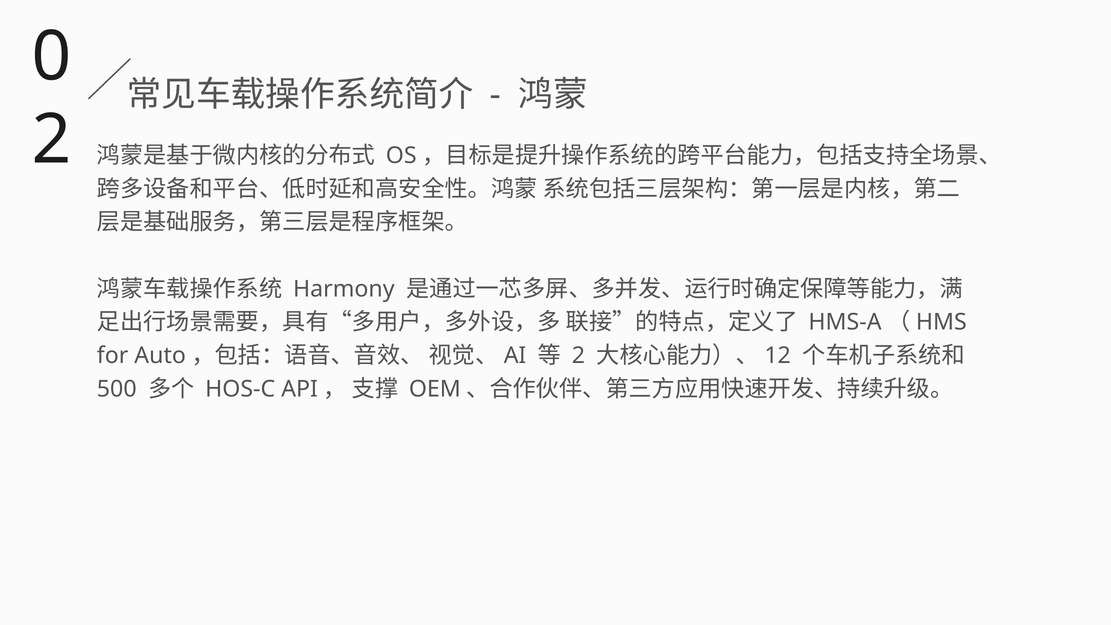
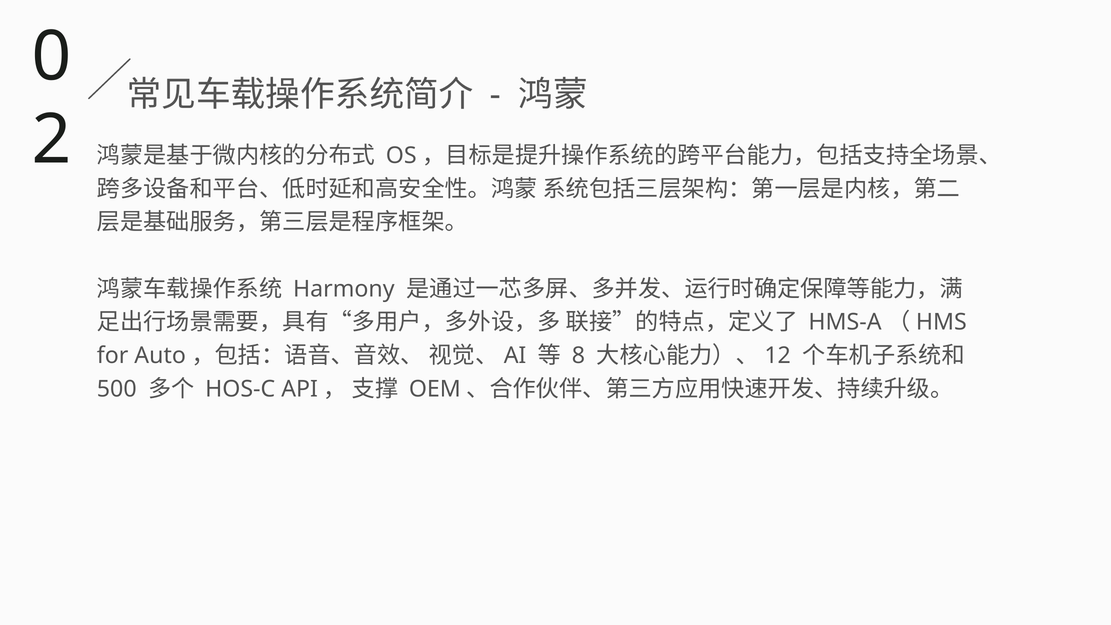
2 at (578, 356): 2 -> 8
